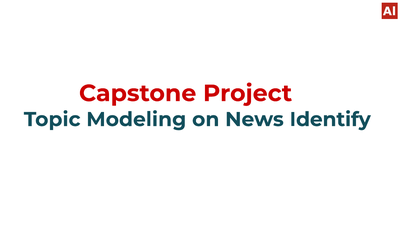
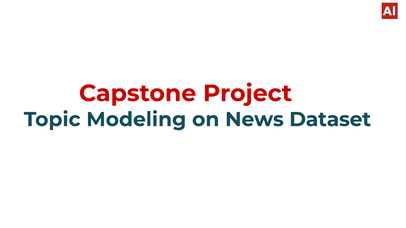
Identify: Identify -> Dataset
